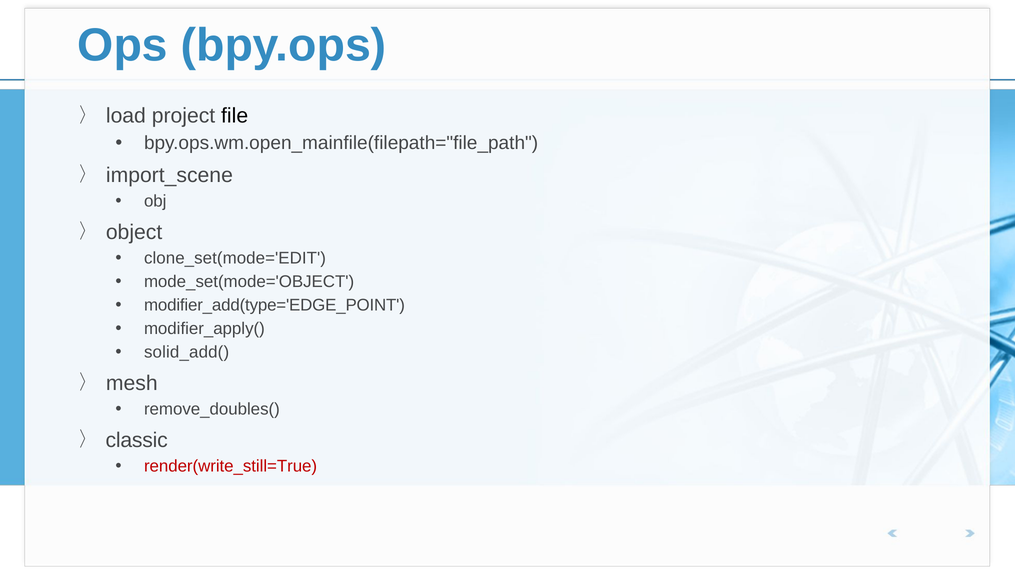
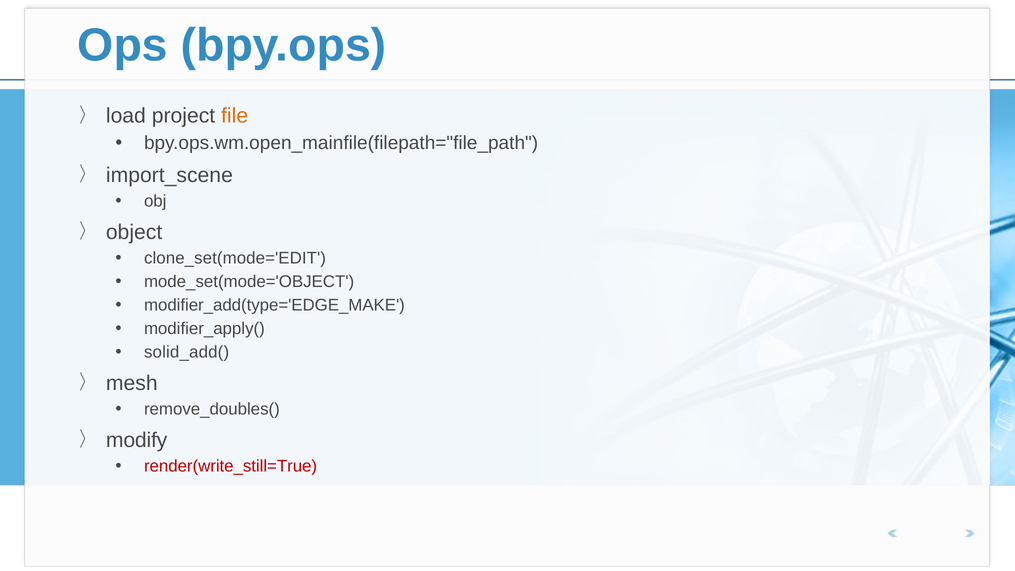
file colour: black -> orange
modifier_add(type='EDGE_POINT: modifier_add(type='EDGE_POINT -> modifier_add(type='EDGE_MAKE
classic: classic -> modify
